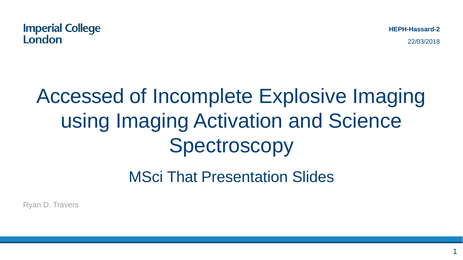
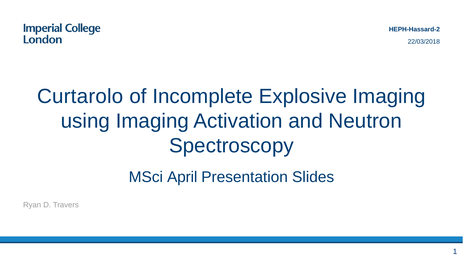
Accessed: Accessed -> Curtarolo
Science: Science -> Neutron
That: That -> April
